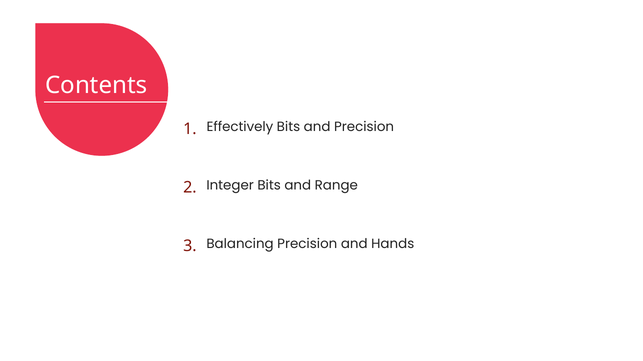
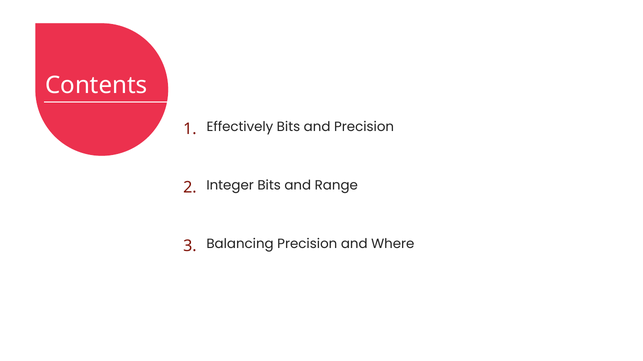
Hands: Hands -> Where
